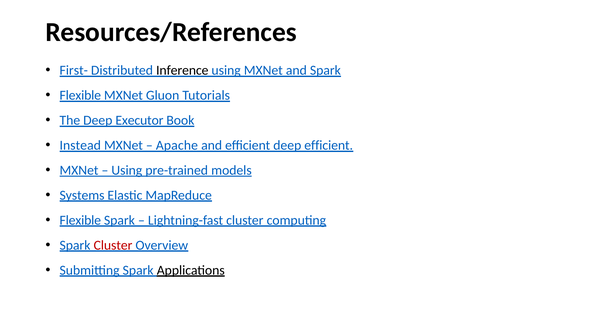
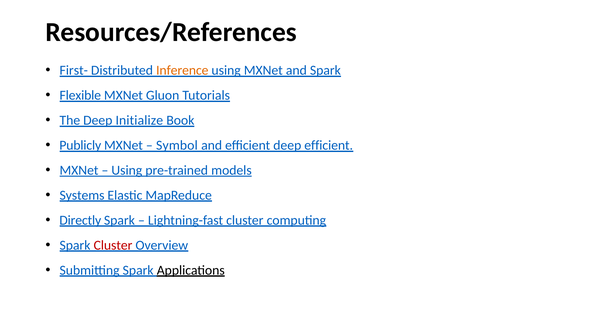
Inference colour: black -> orange
Executor: Executor -> Initialize
Instead: Instead -> Publicly
Apache: Apache -> Symbol
Flexible at (80, 220): Flexible -> Directly
